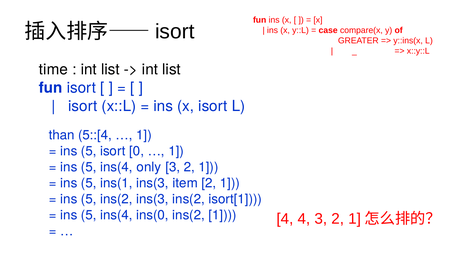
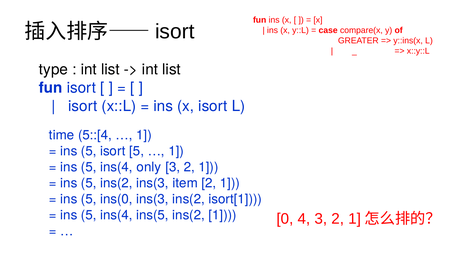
time: time -> type
than: than -> time
isort 0: 0 -> 5
5 ins(1: ins(1 -> ins(2
5 ins(2: ins(2 -> ins(0
ins(0: ins(0 -> ins(5
4 at (285, 218): 4 -> 0
